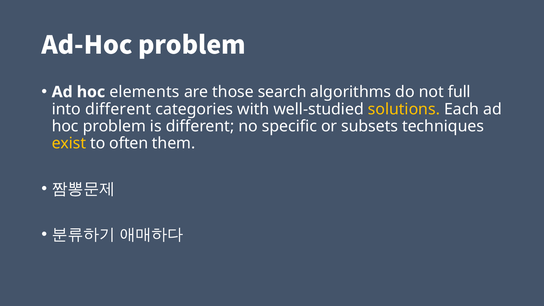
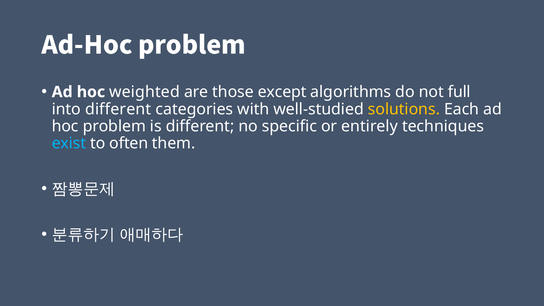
elements: elements -> weighted
search: search -> except
subsets: subsets -> entirely
exist colour: yellow -> light blue
